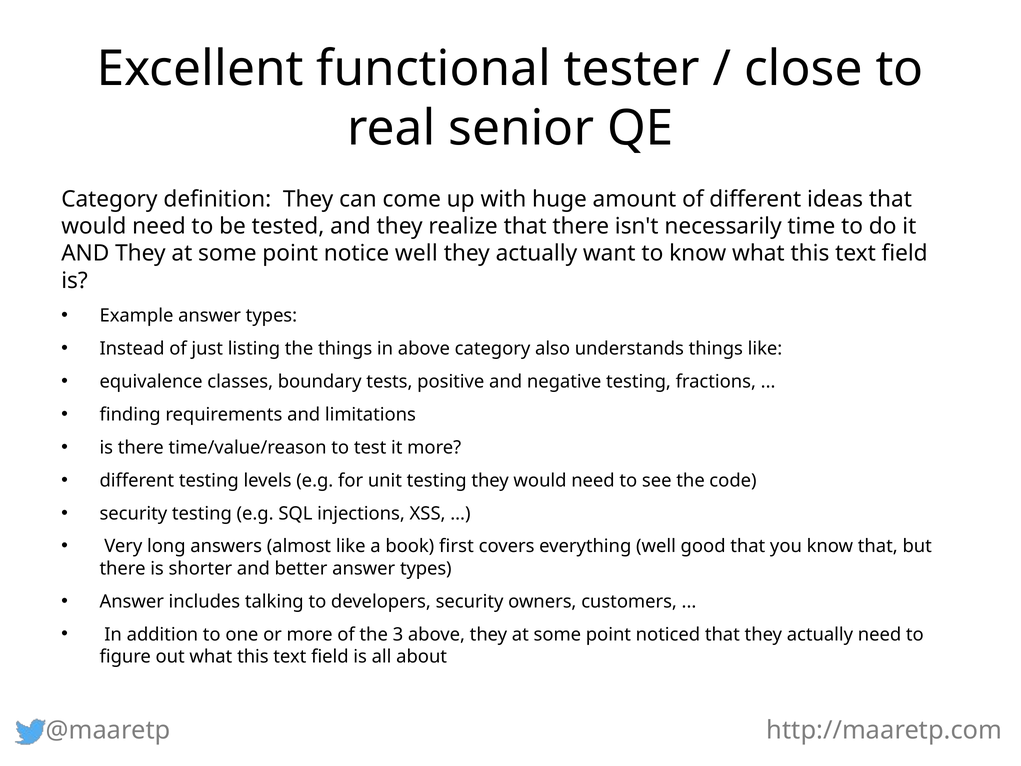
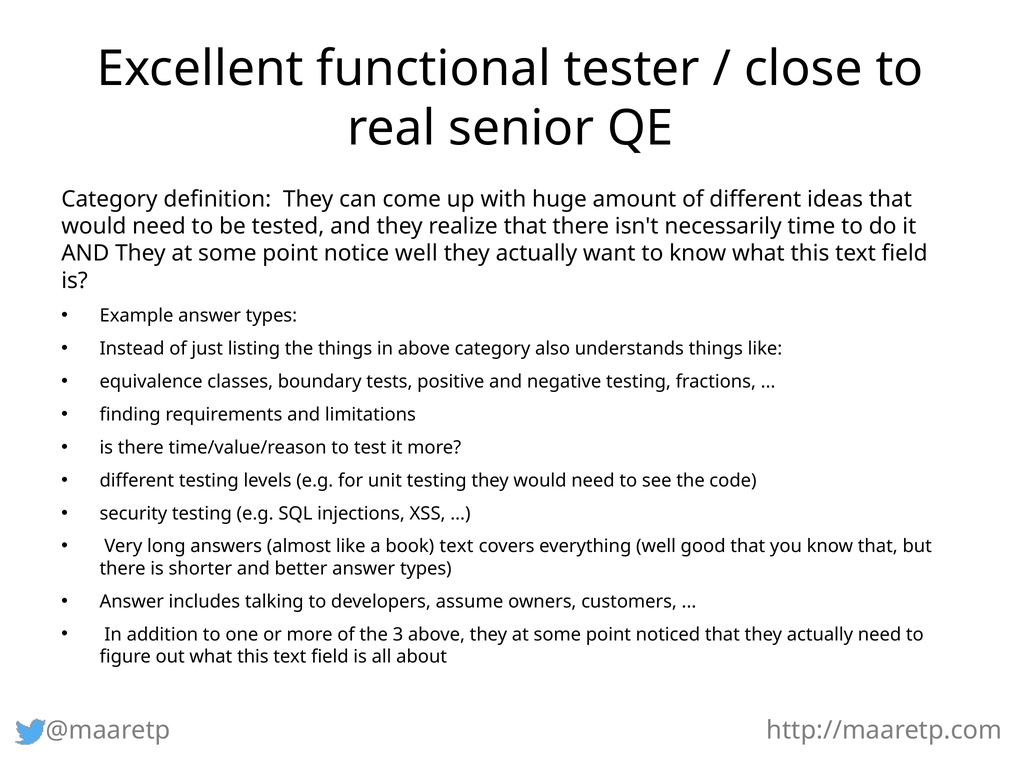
book first: first -> text
developers security: security -> assume
